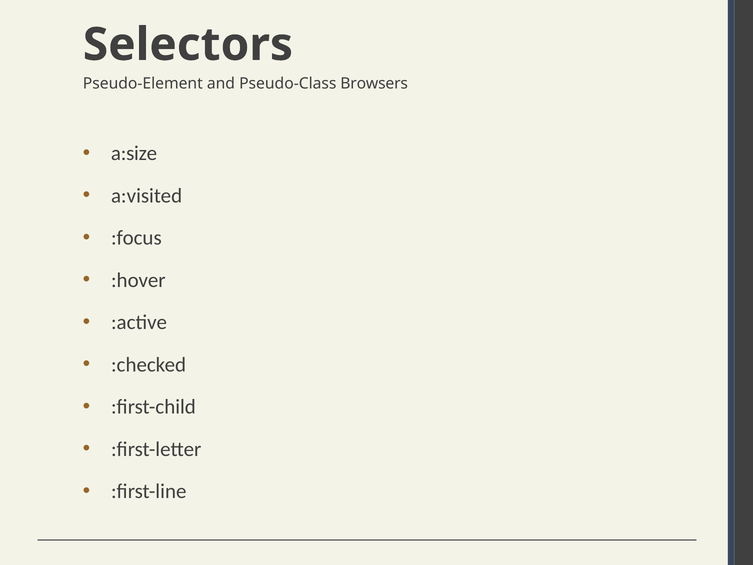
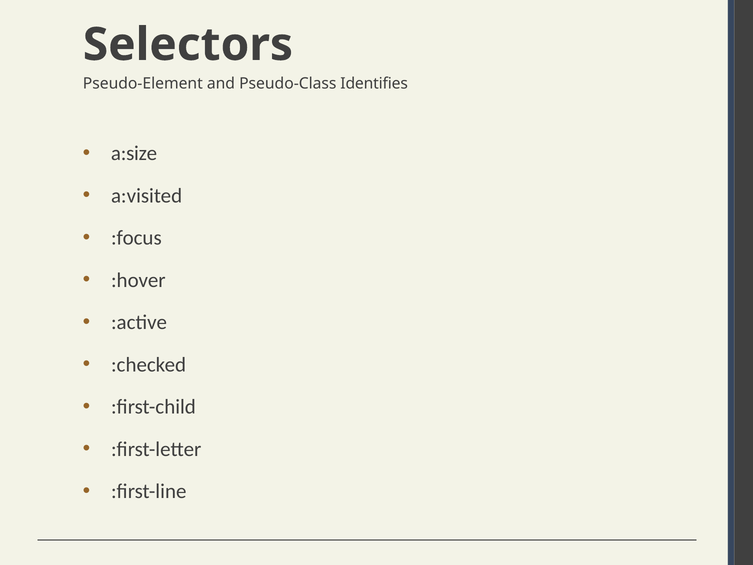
Browsers: Browsers -> Identifies
